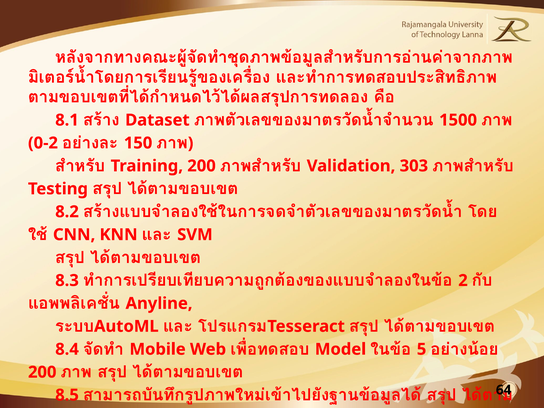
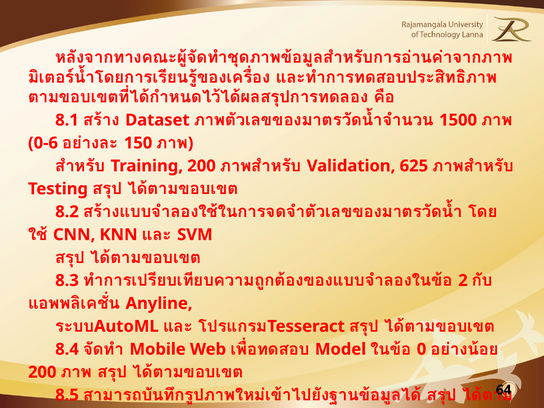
0-2: 0-2 -> 0-6
303: 303 -> 625
5: 5 -> 0
